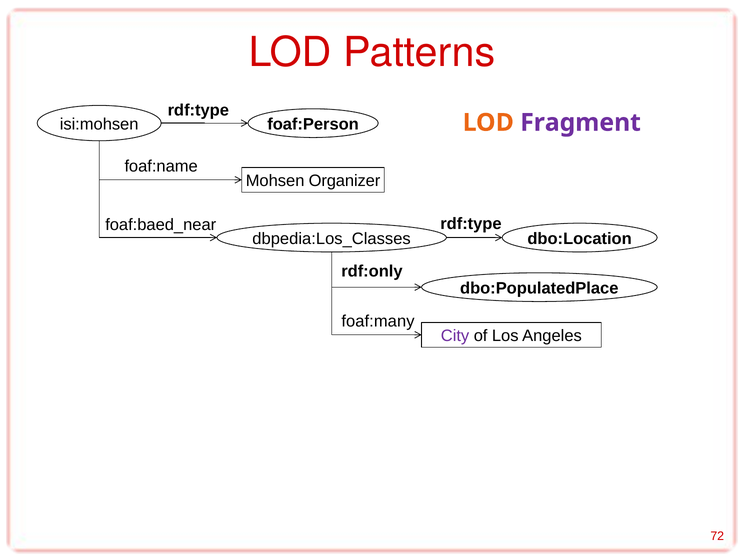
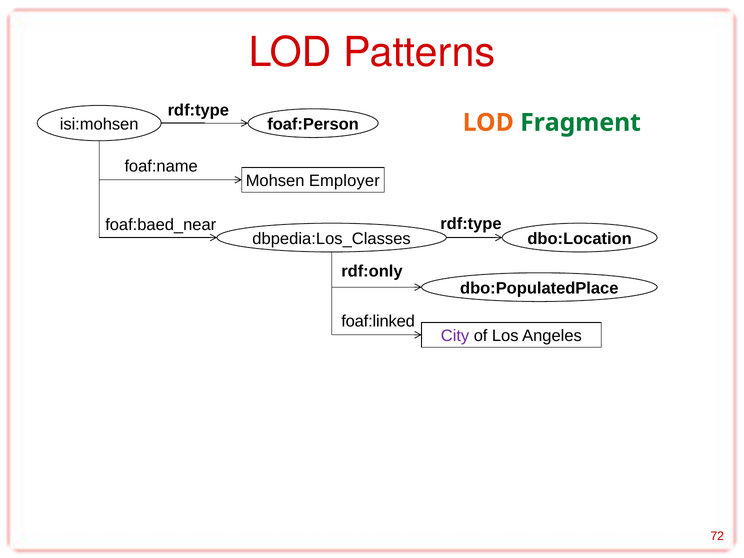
Fragment colour: purple -> green
Organizer: Organizer -> Employer
foaf:many: foaf:many -> foaf:linked
